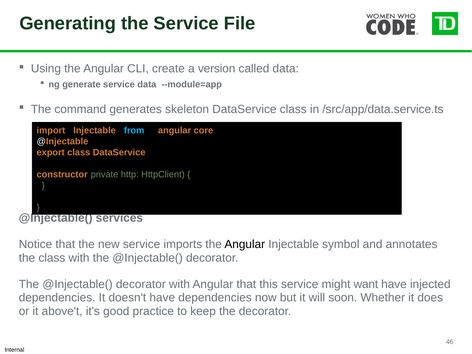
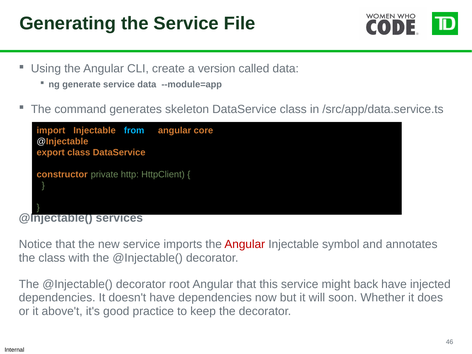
Angular at (245, 244) colour: black -> red
decorator with: with -> root
want: want -> back
